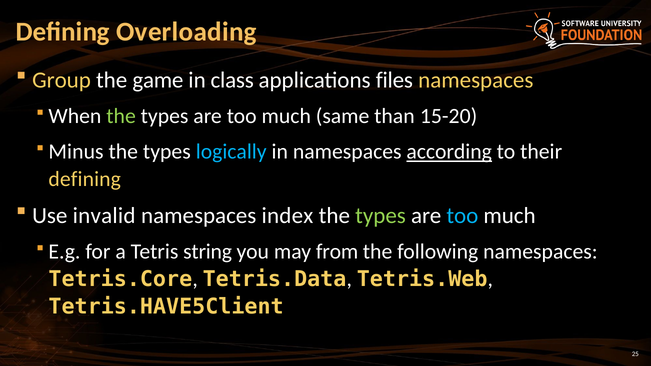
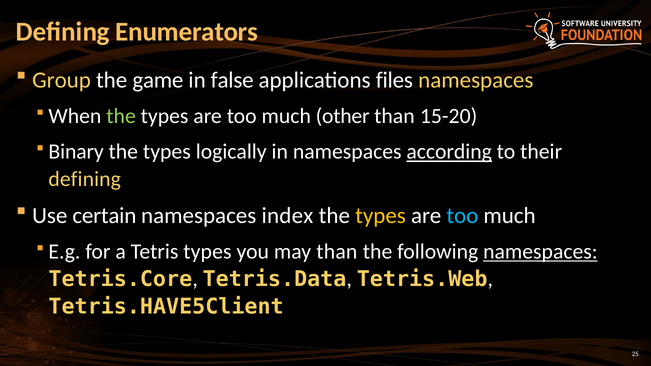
Overloading: Overloading -> Enumerators
class: class -> false
same: same -> other
Minus: Minus -> Binary
logically colour: light blue -> white
invalid: invalid -> certain
types at (381, 216) colour: light green -> yellow
Tetris string: string -> types
may from: from -> than
namespaces at (540, 252) underline: none -> present
